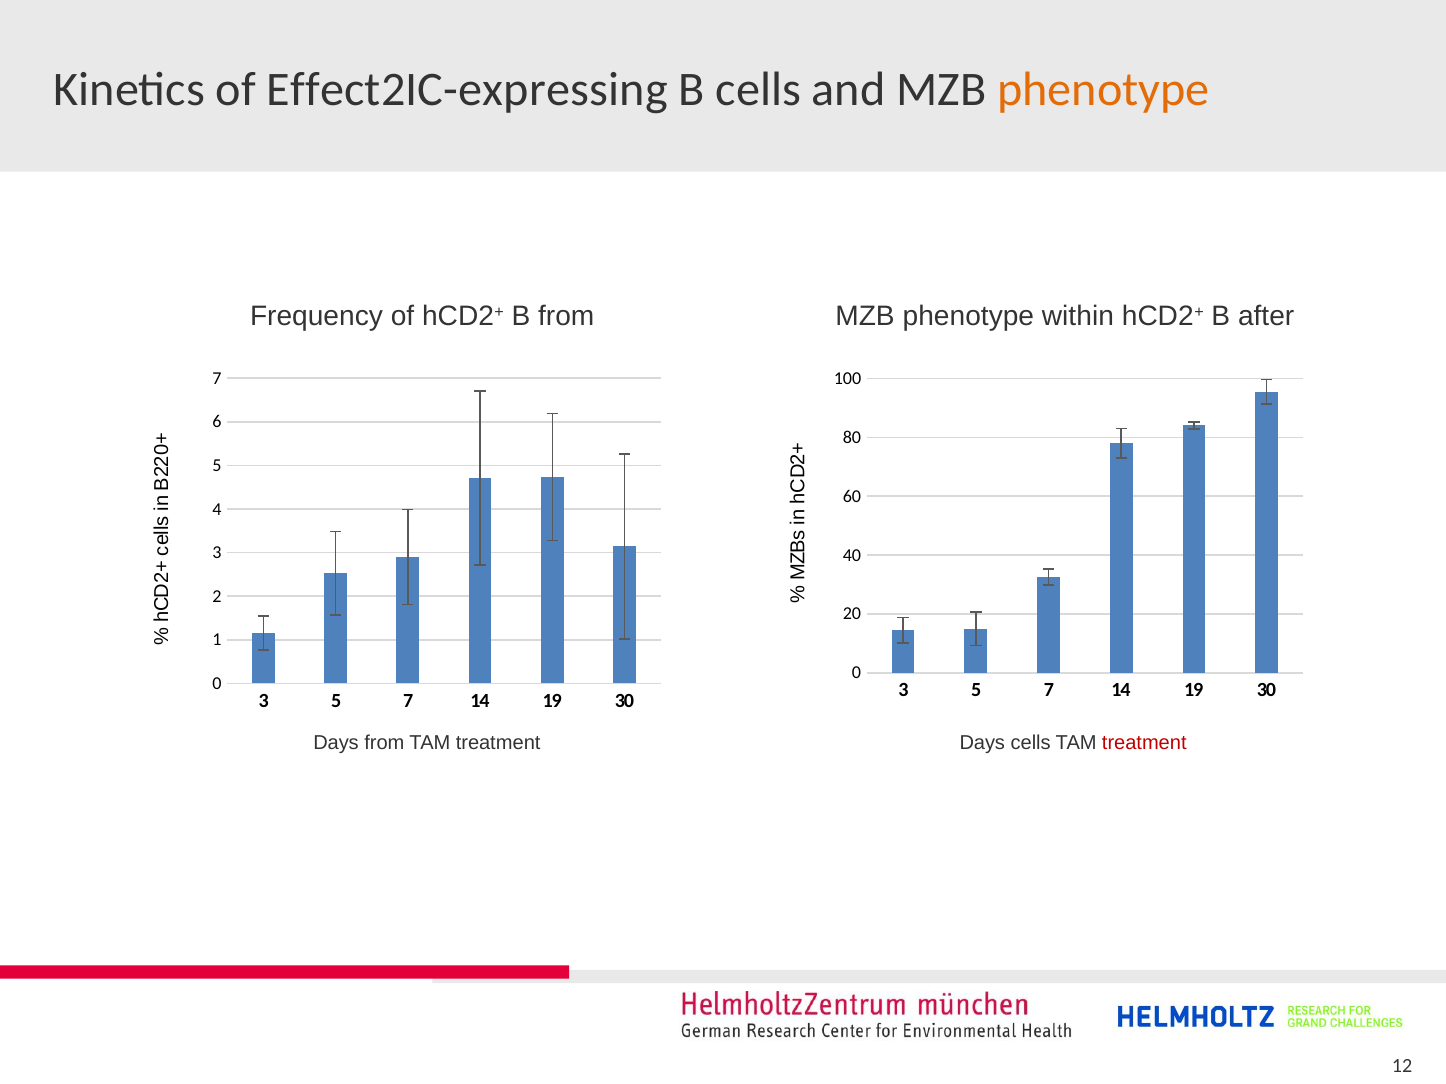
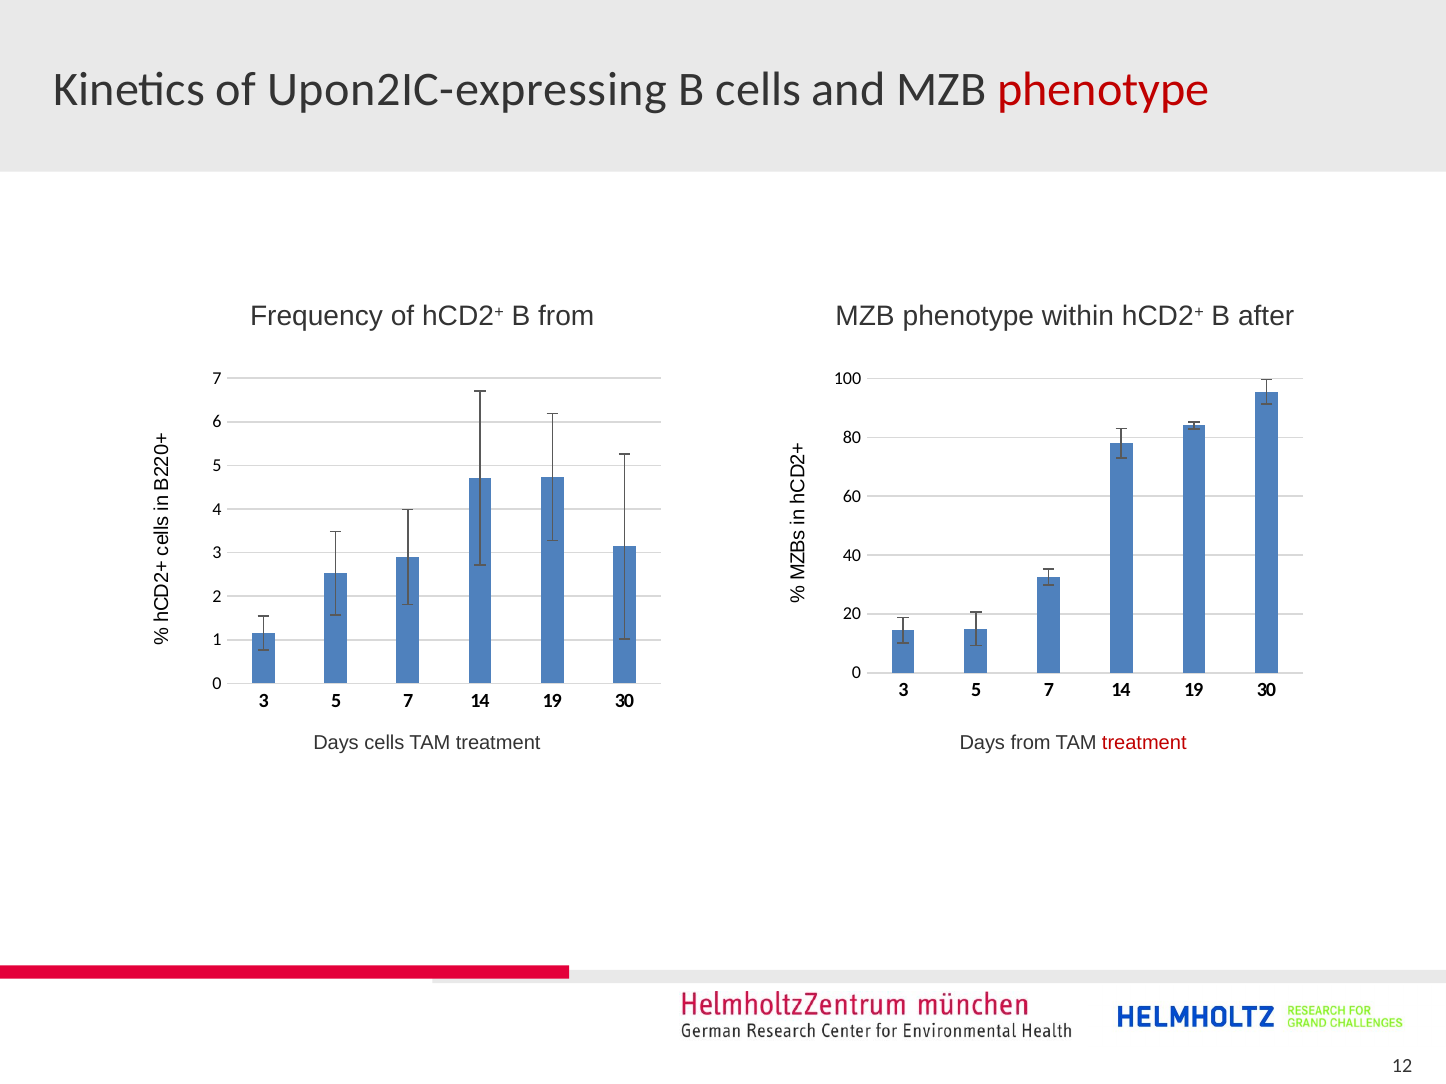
Effect2IC-expressing: Effect2IC-expressing -> Upon2IC-expressing
phenotype at (1103, 89) colour: orange -> red
Days from: from -> cells
Days cells: cells -> from
